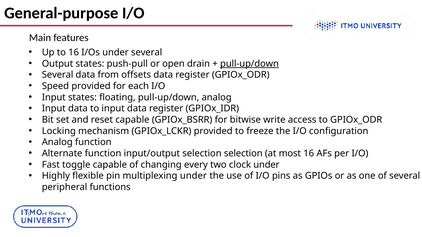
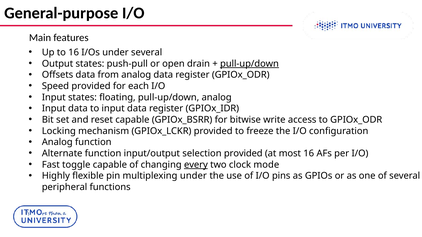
Several at (58, 75): Several -> Offsets
from offsets: offsets -> analog
selection selection: selection -> provided
every underline: none -> present
clock under: under -> mode
